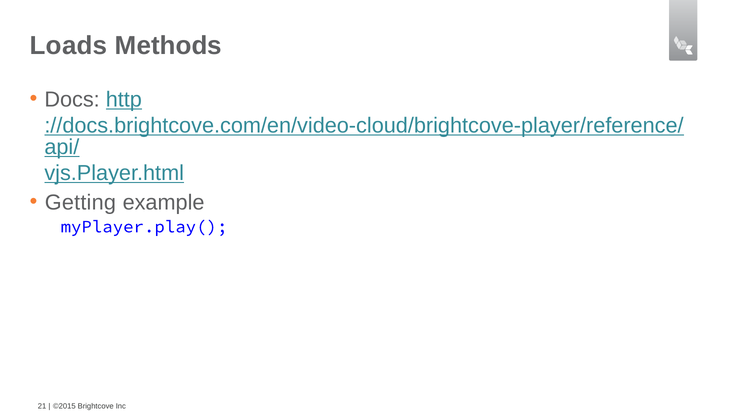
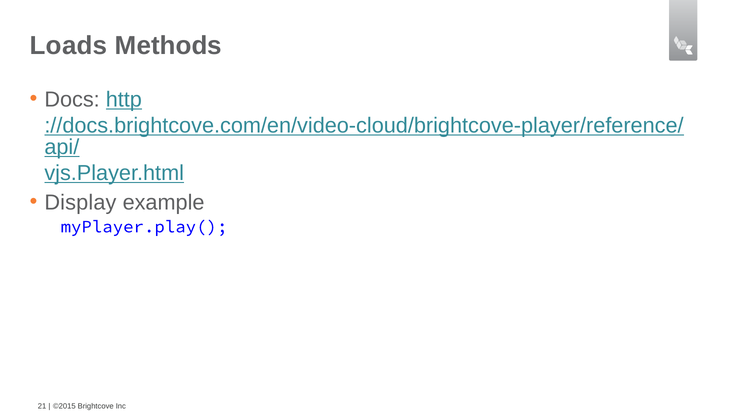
Getting: Getting -> Display
